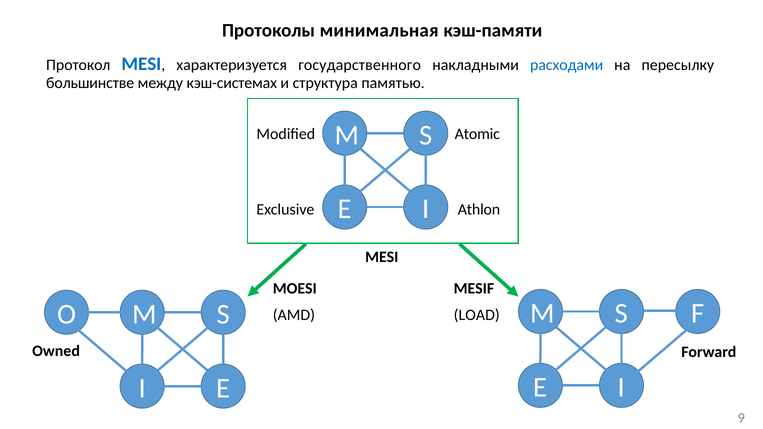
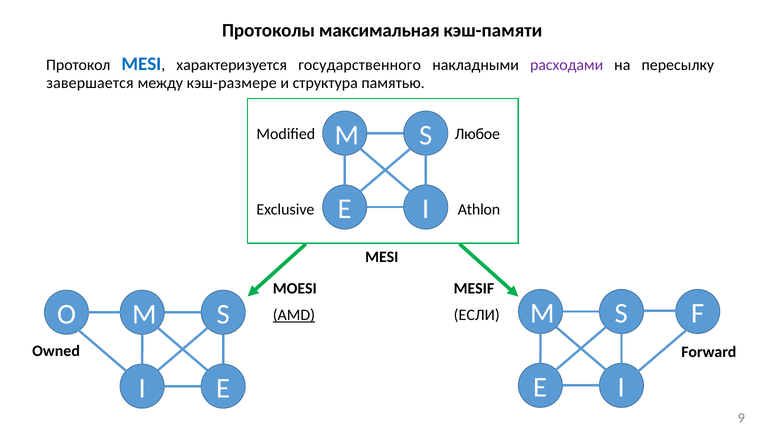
минимальная: минимальная -> максимальная
расходами colour: blue -> purple
большинстве: большинстве -> завершается
кэш-системах: кэш-системах -> кэш-размере
Atomic: Atomic -> Любое
LOAD: LOAD -> ЕСЛИ
AMD underline: none -> present
